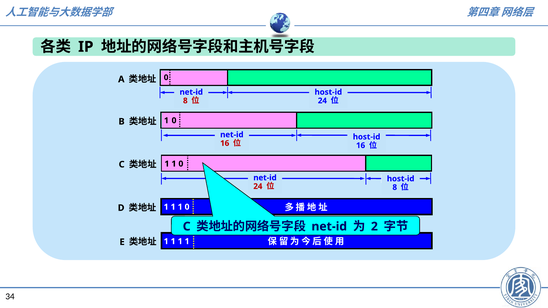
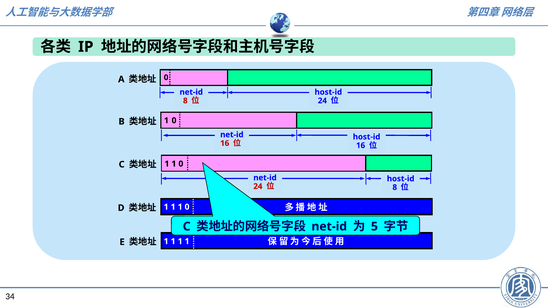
2: 2 -> 5
